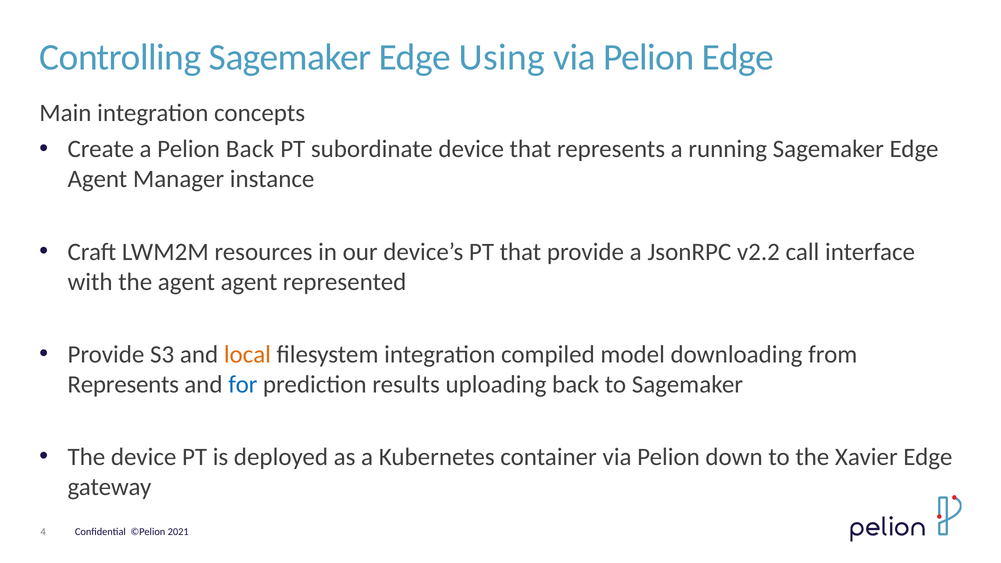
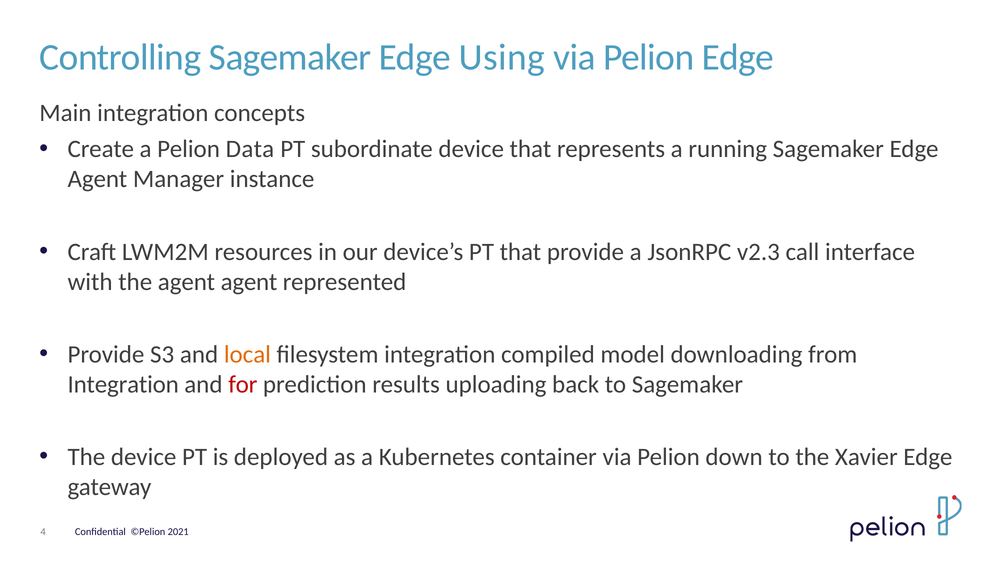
Pelion Back: Back -> Data
v2.2: v2.2 -> v2.3
Represents at (123, 384): Represents -> Integration
for colour: blue -> red
